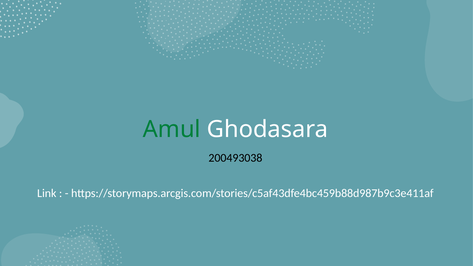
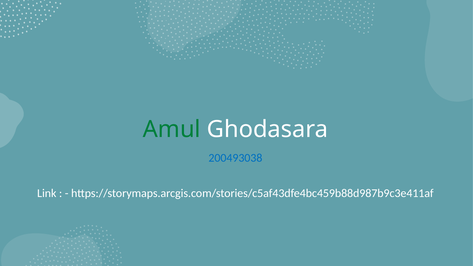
200493038 colour: black -> blue
